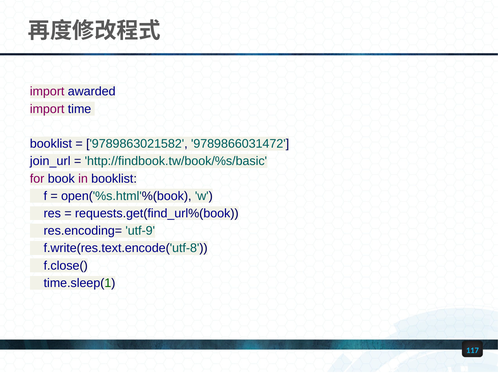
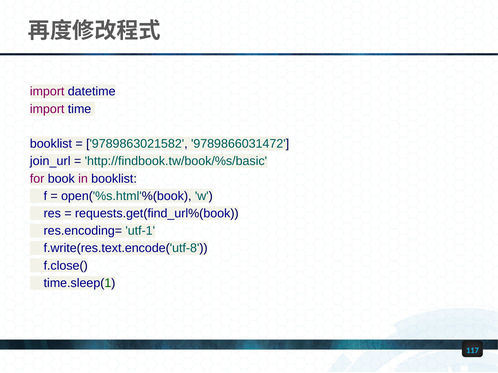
awarded: awarded -> datetime
utf-9: utf-9 -> utf-1
